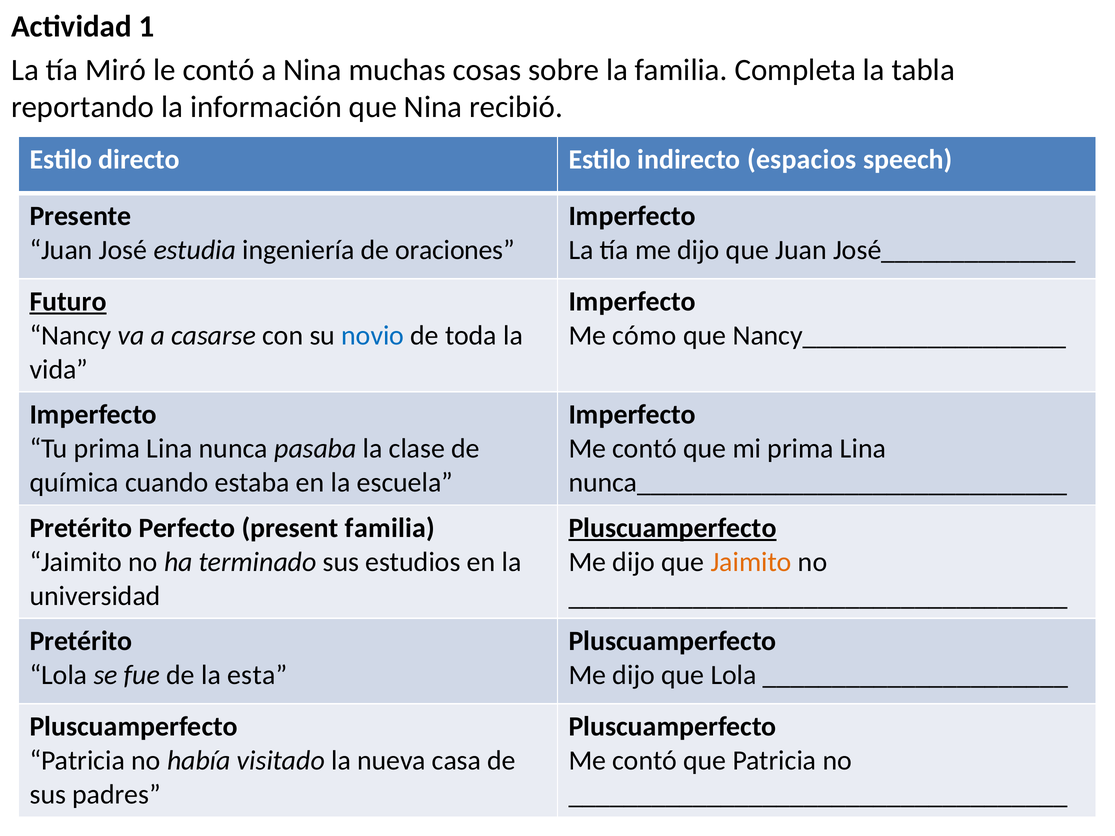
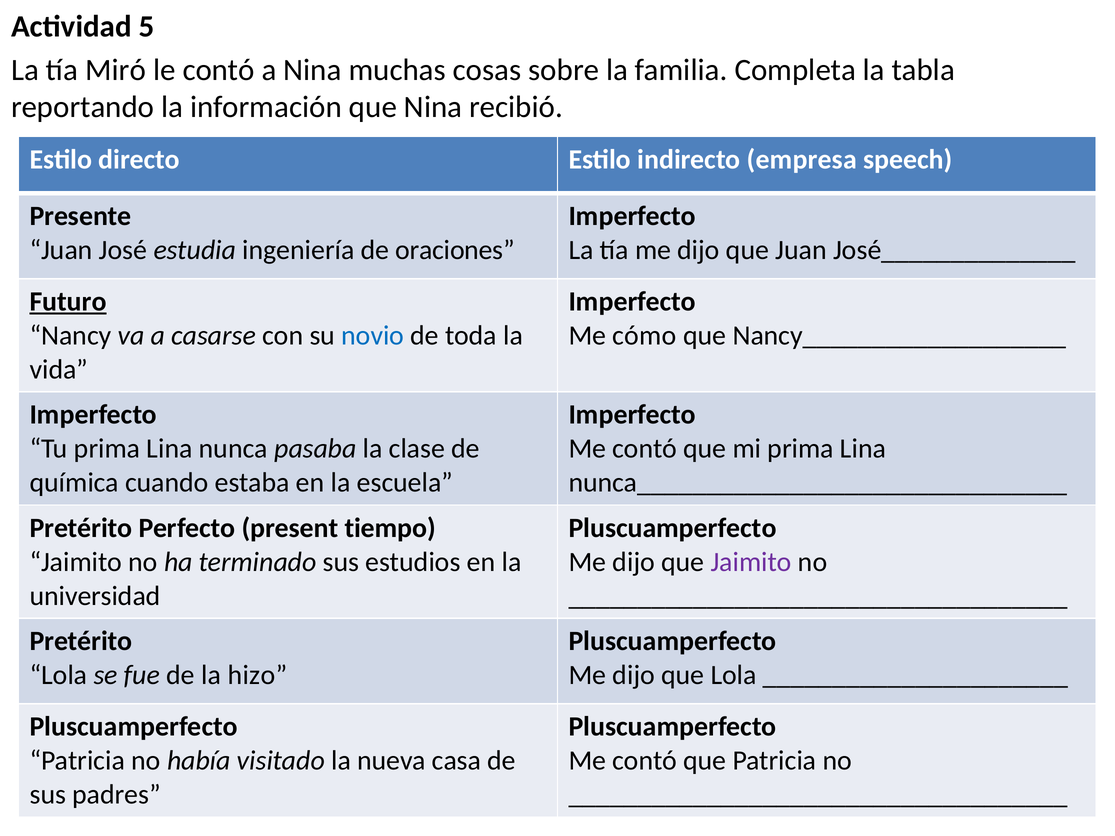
1: 1 -> 5
espacios: espacios -> empresa
present familia: familia -> tiempo
Pluscuamperfecto at (673, 528) underline: present -> none
Jaimito at (751, 562) colour: orange -> purple
esta: esta -> hizo
